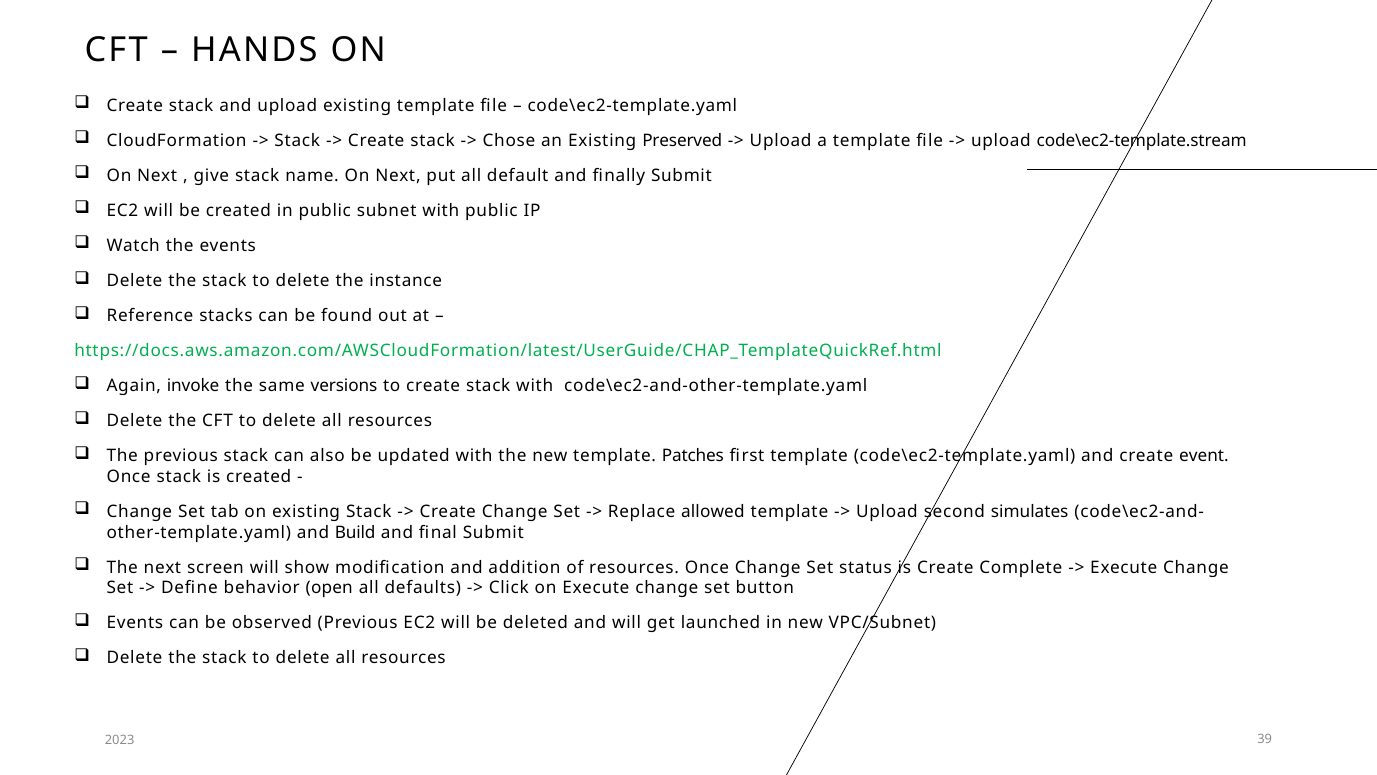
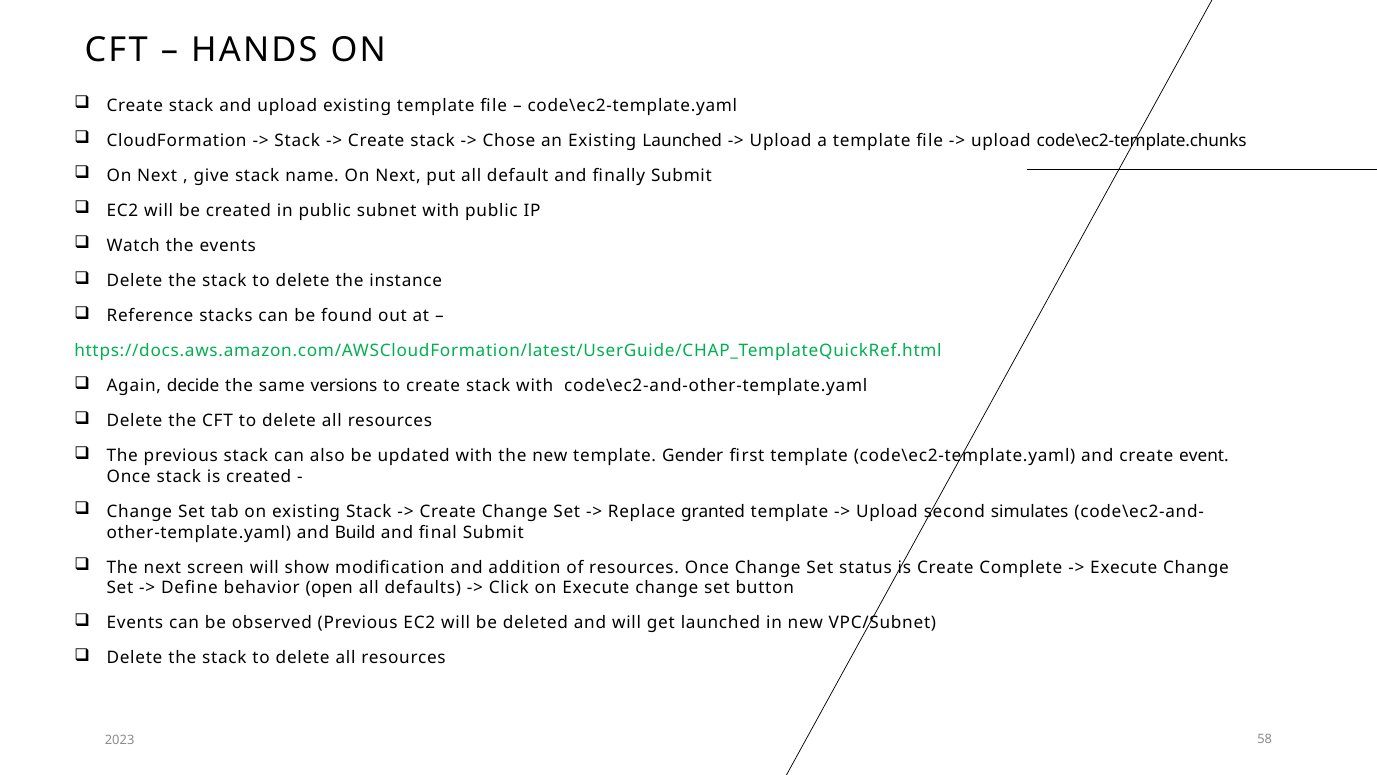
Existing Preserved: Preserved -> Launched
code\ec2-template.stream: code\ec2-template.stream -> code\ec2-template.chunks
invoke: invoke -> decide
Patches: Patches -> Gender
allowed: allowed -> granted
39: 39 -> 58
